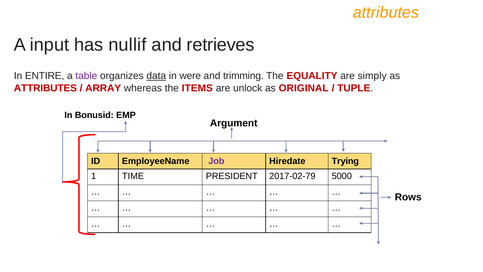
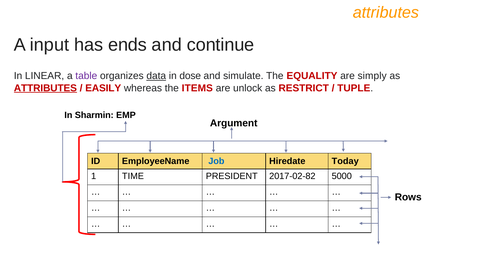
nullif: nullif -> ends
retrieves: retrieves -> continue
ENTIRE: ENTIRE -> LINEAR
were: were -> dose
trimming: trimming -> simulate
ATTRIBUTES at (45, 88) underline: none -> present
ARRAY: ARRAY -> EASILY
ORIGINAL: ORIGINAL -> RESTRICT
Bonusid: Bonusid -> Sharmin
Job colour: purple -> blue
Trying: Trying -> Today
2017-02-79: 2017-02-79 -> 2017-02-82
